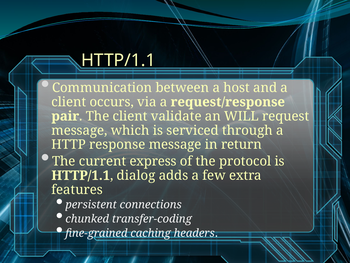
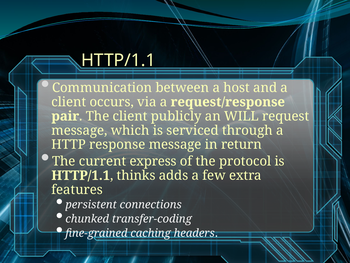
validate: validate -> publicly
dialog: dialog -> thinks
